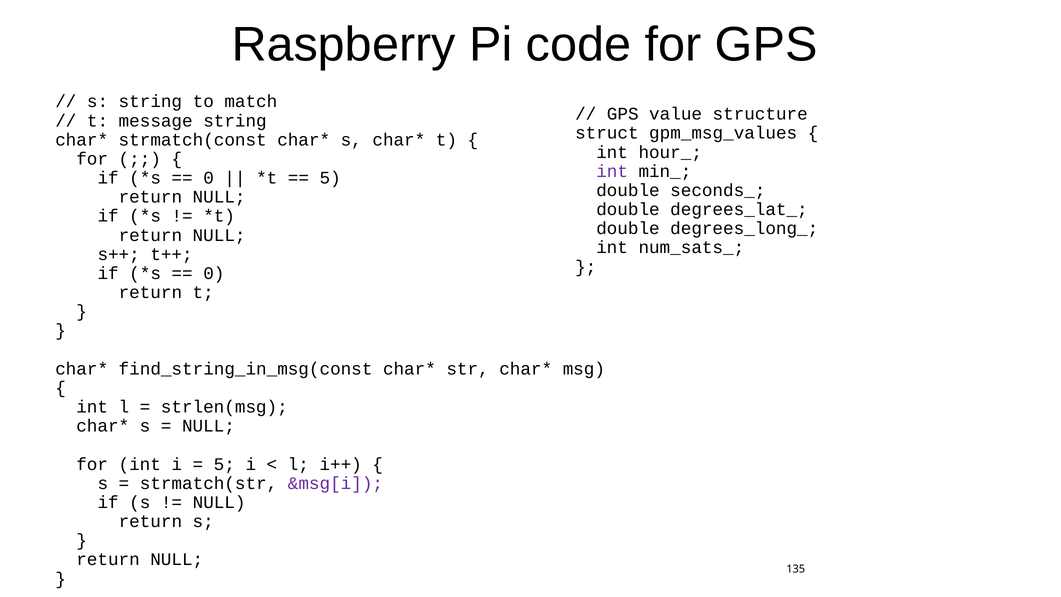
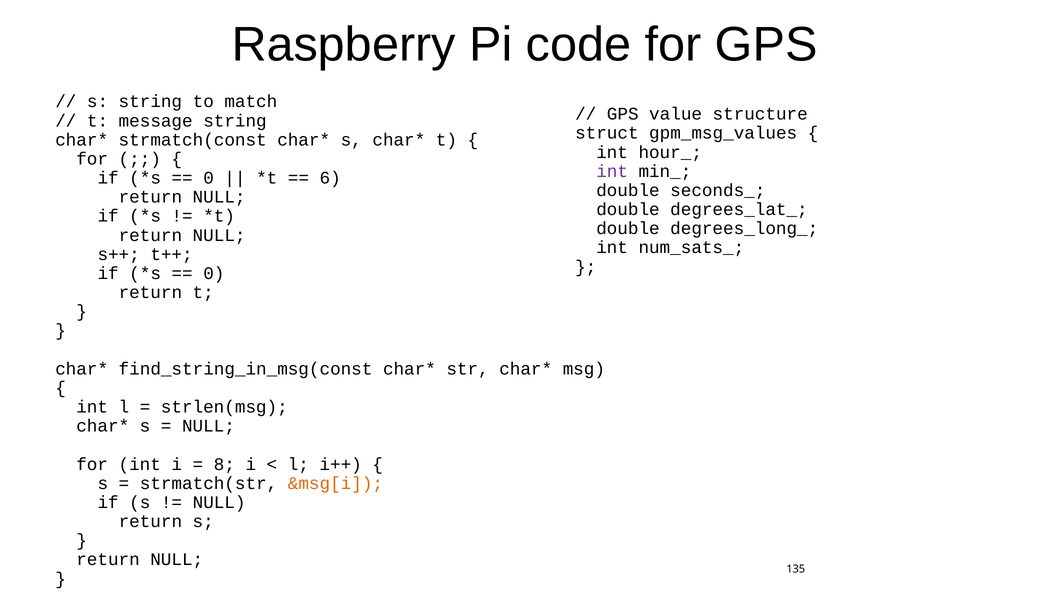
5 at (330, 178): 5 -> 6
5 at (224, 464): 5 -> 8
&msg[i colour: purple -> orange
